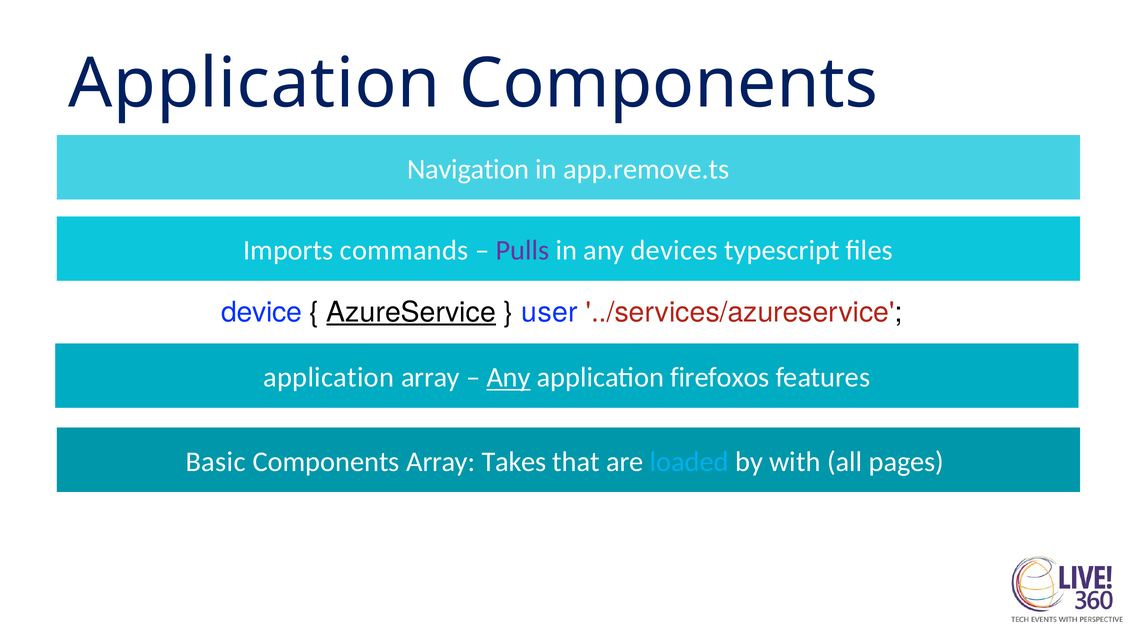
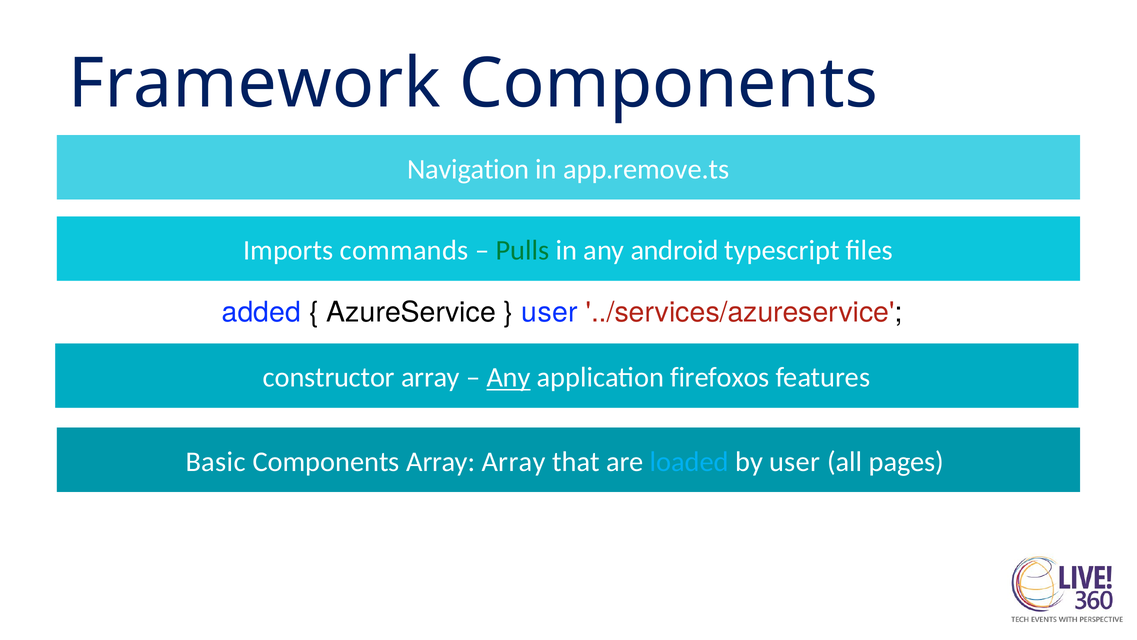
Application at (254, 84): Application -> Framework
Pulls colour: purple -> green
devices: devices -> android
device: device -> added
AzureService underline: present -> none
application at (329, 377): application -> constructor
Array Takes: Takes -> Array
by with: with -> user
